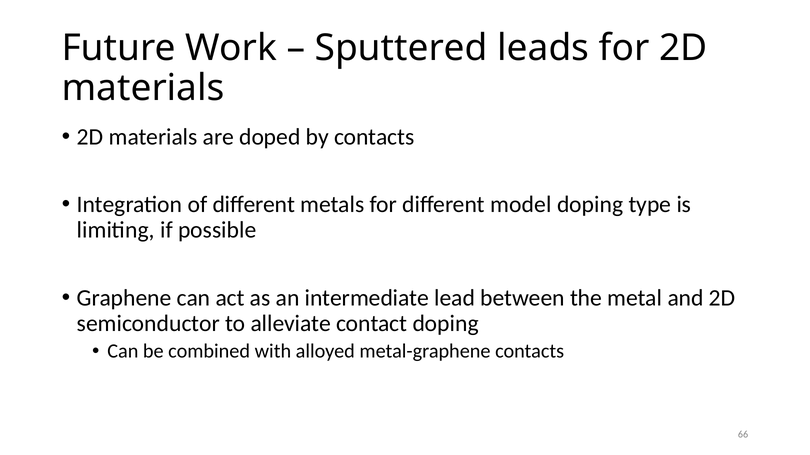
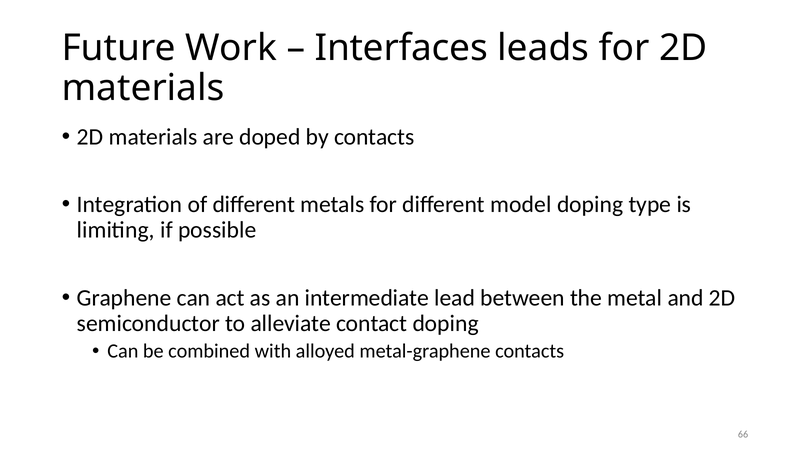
Sputtered: Sputtered -> Interfaces
